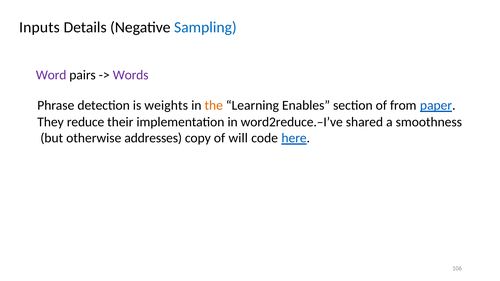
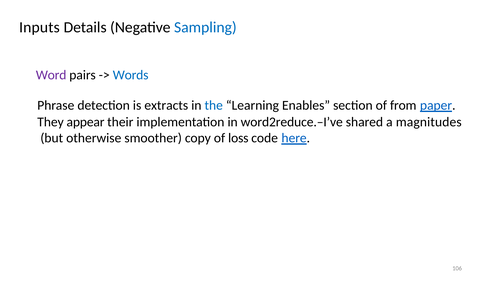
Words colour: purple -> blue
weights: weights -> extracts
the colour: orange -> blue
reduce: reduce -> appear
smoothness: smoothness -> magnitudes
addresses: addresses -> smoother
will: will -> loss
